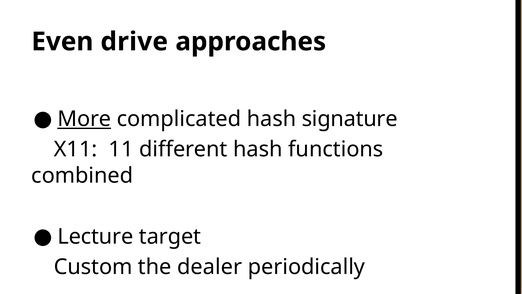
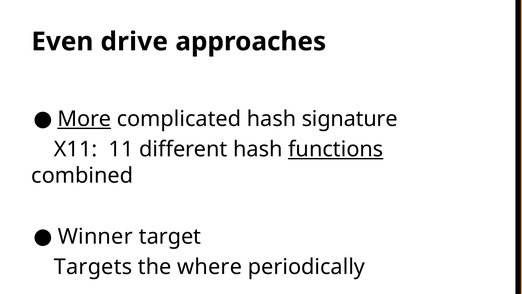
functions underline: none -> present
Lecture: Lecture -> Winner
Custom: Custom -> Targets
dealer: dealer -> where
